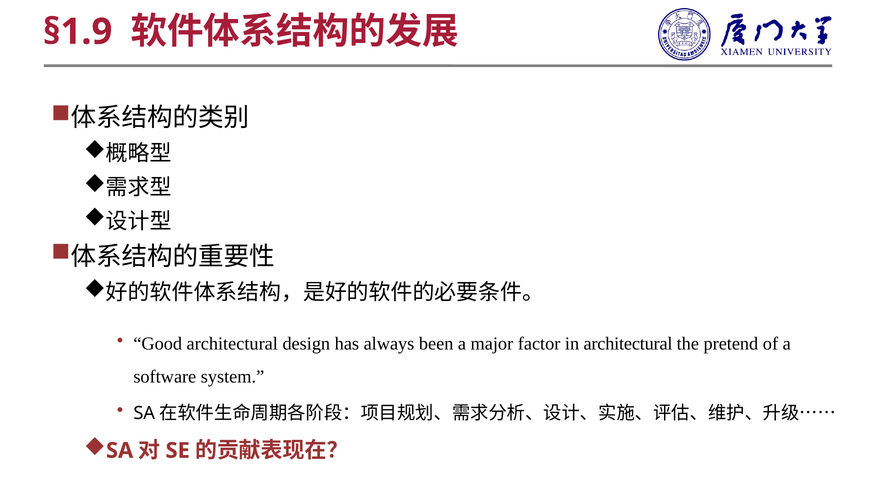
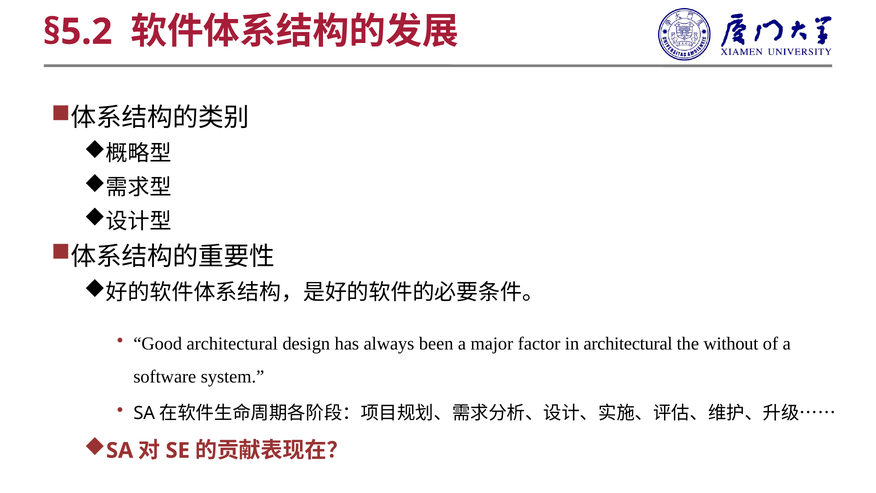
§1.9: §1.9 -> §5.2
pretend: pretend -> without
